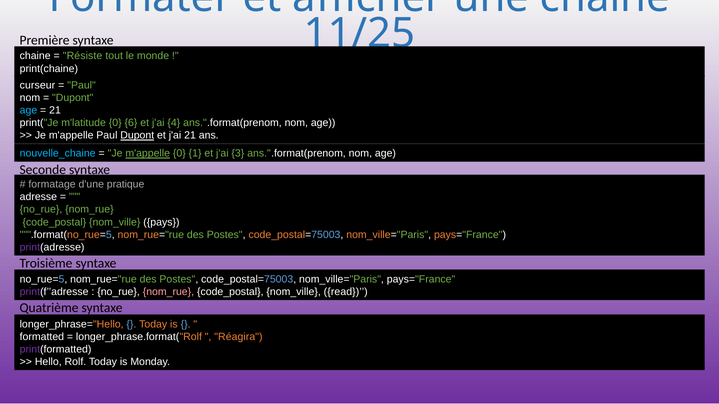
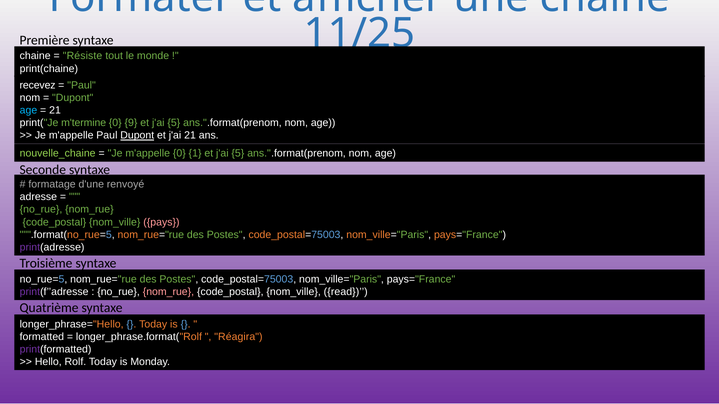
curseur: curseur -> recevez
m'latitude: m'latitude -> m'termine
6: 6 -> 9
4 at (174, 123): 4 -> 5
nouvelle_chaine colour: light blue -> light green
m'appelle at (148, 154) underline: present -> none
1 et j'ai 3: 3 -> 5
pratique: pratique -> renvoyé
pays colour: white -> pink
